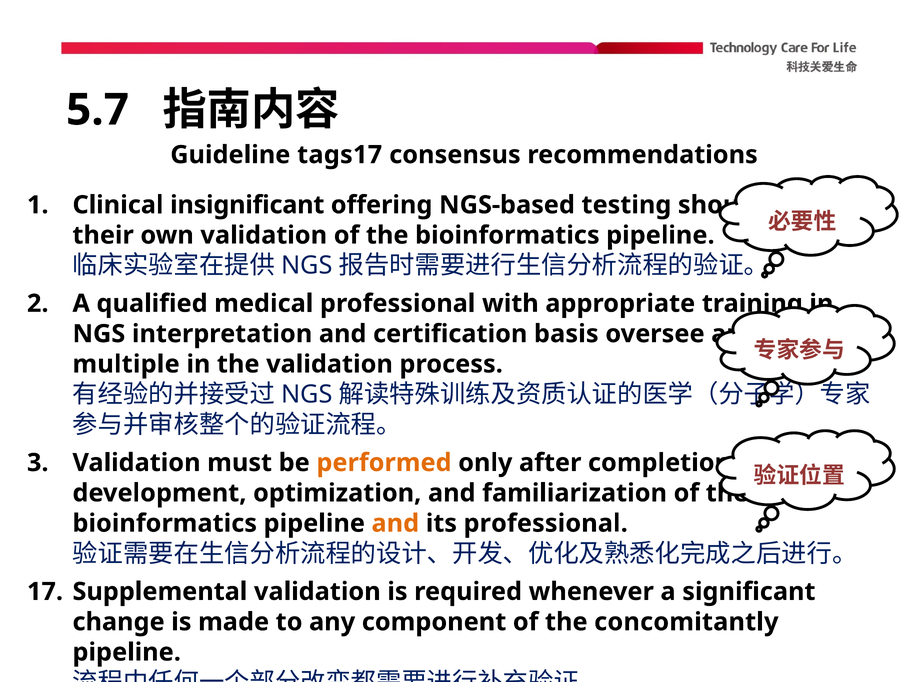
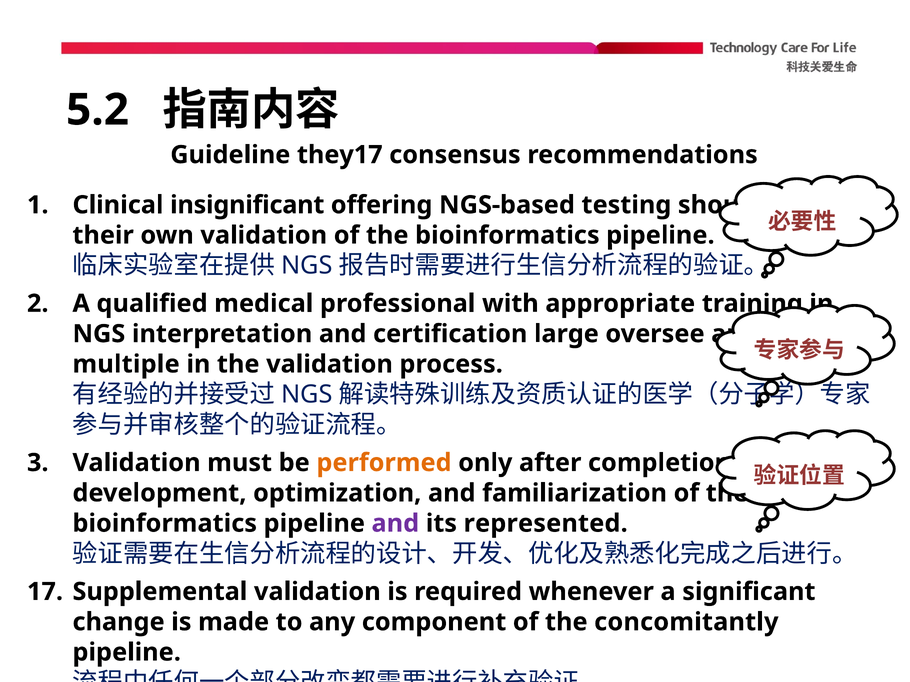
5.7: 5.7 -> 5.2
tags17: tags17 -> they17
basis: basis -> large
and at (395, 524) colour: orange -> purple
its professional: professional -> represented
